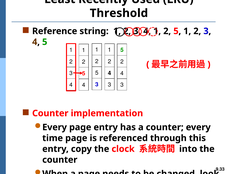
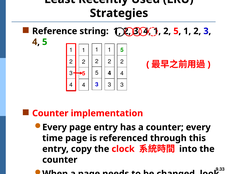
Threshold: Threshold -> Strategies
